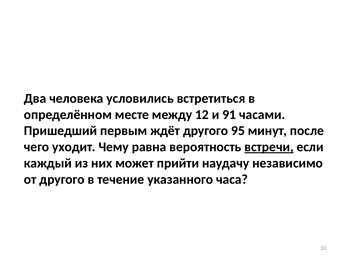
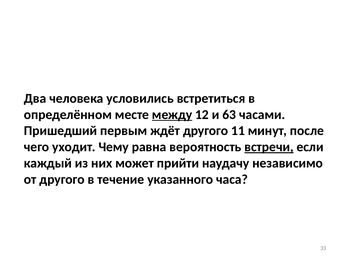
между underline: none -> present
91: 91 -> 63
95: 95 -> 11
